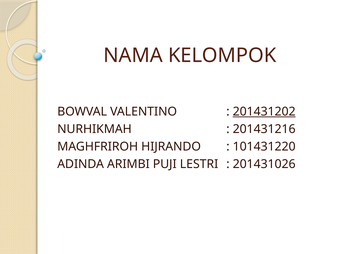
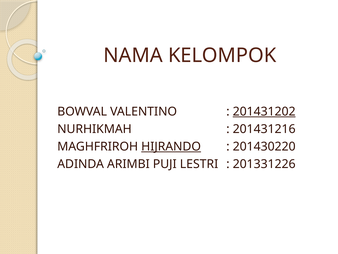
HIJRANDO underline: none -> present
101431220: 101431220 -> 201430220
201431026: 201431026 -> 201331226
